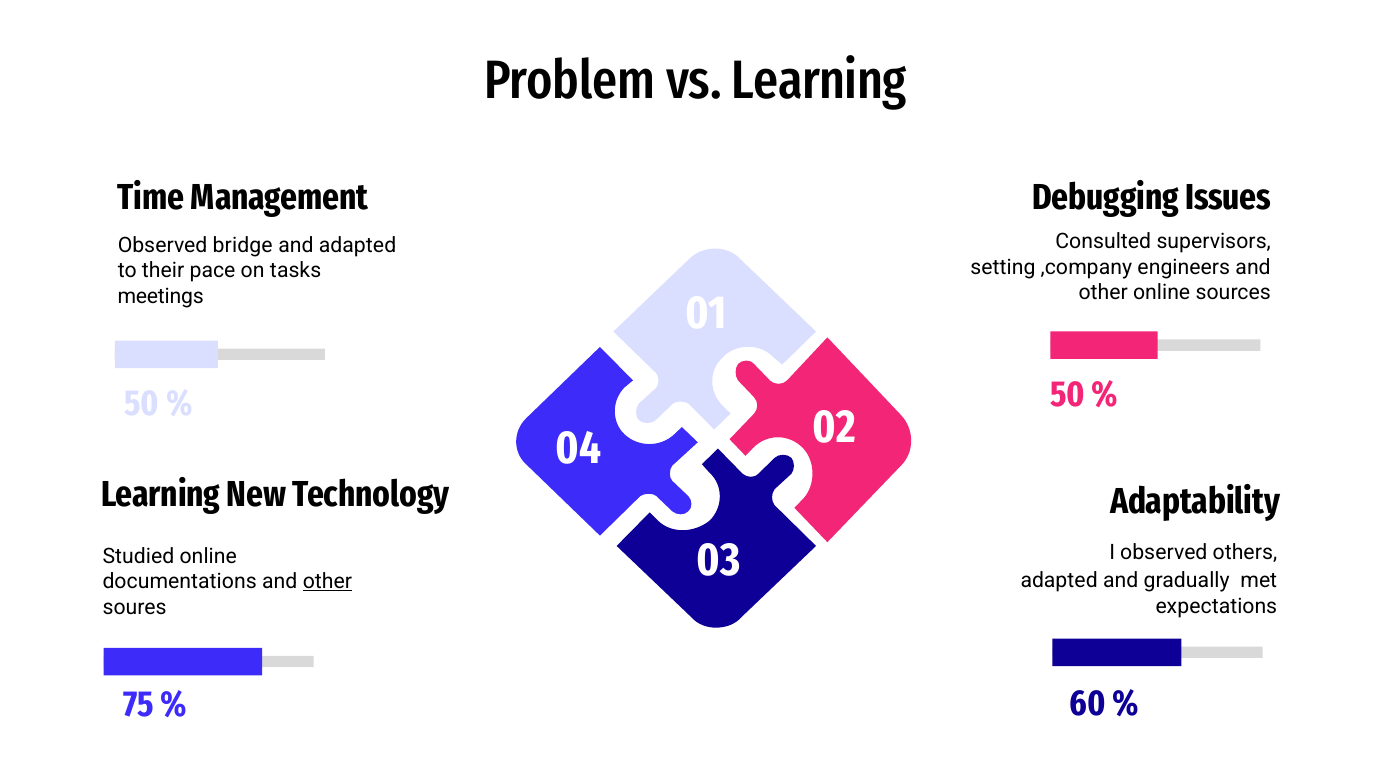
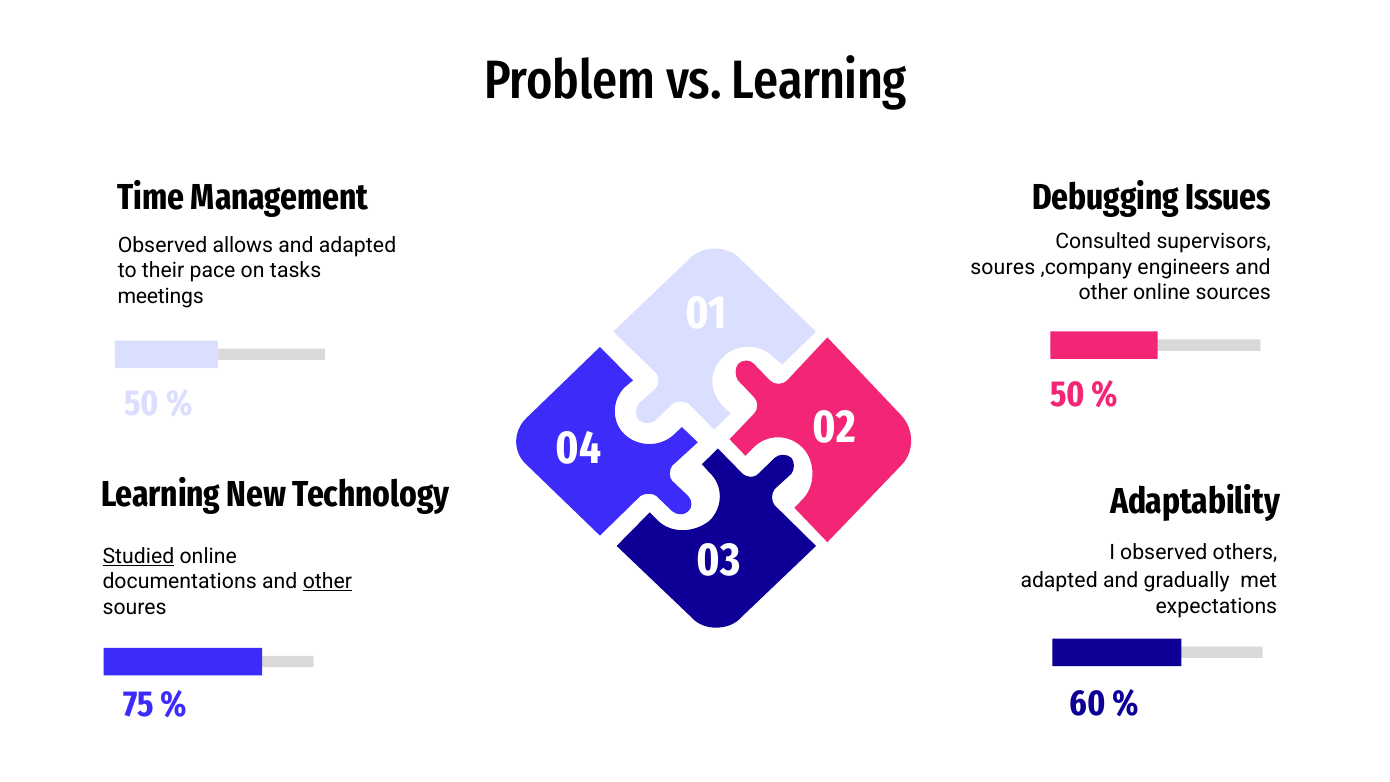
bridge: bridge -> allows
setting at (1003, 267): setting -> soures
Studied underline: none -> present
